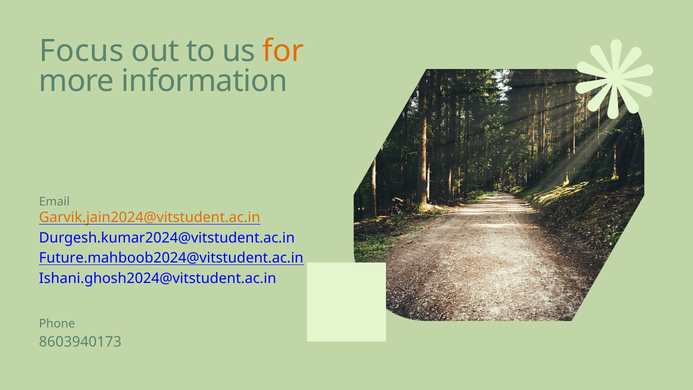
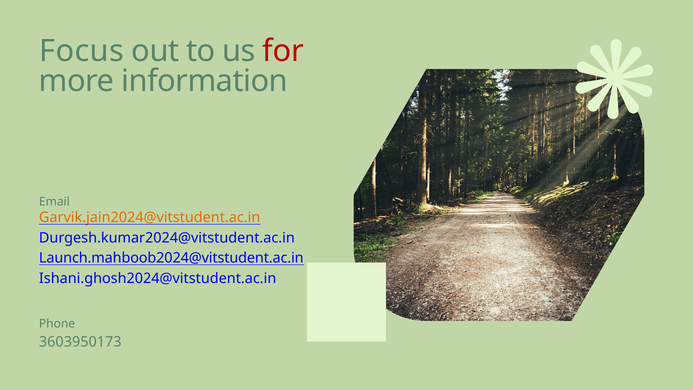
for colour: orange -> red
Future.mahboob2024@vitstudent.ac.in: Future.mahboob2024@vitstudent.ac.in -> Launch.mahboob2024@vitstudent.ac.in
8603940173: 8603940173 -> 3603950173
